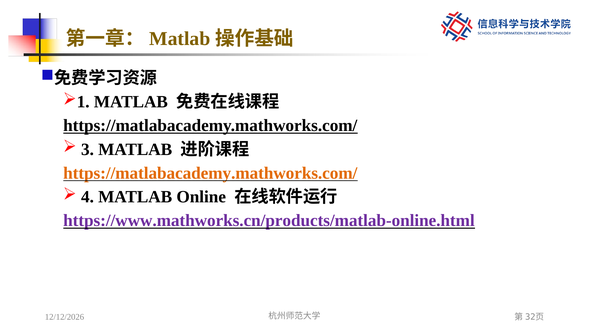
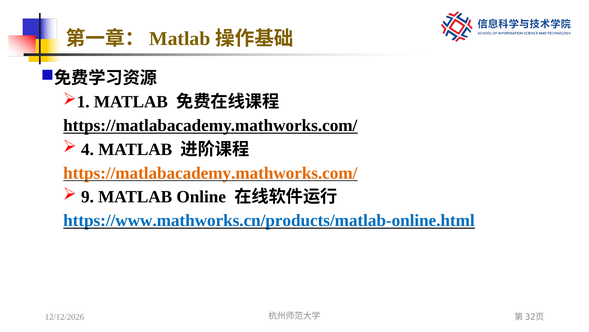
3: 3 -> 4
4: 4 -> 9
https://www.mathworks.cn/products/matlab-online.html colour: purple -> blue
